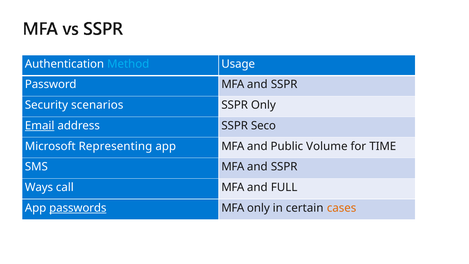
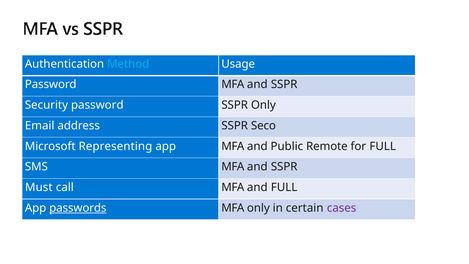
Security scenarios: scenarios -> password
Email underline: present -> none
Volume: Volume -> Remote
for TIME: TIME -> FULL
Ways: Ways -> Must
cases colour: orange -> purple
